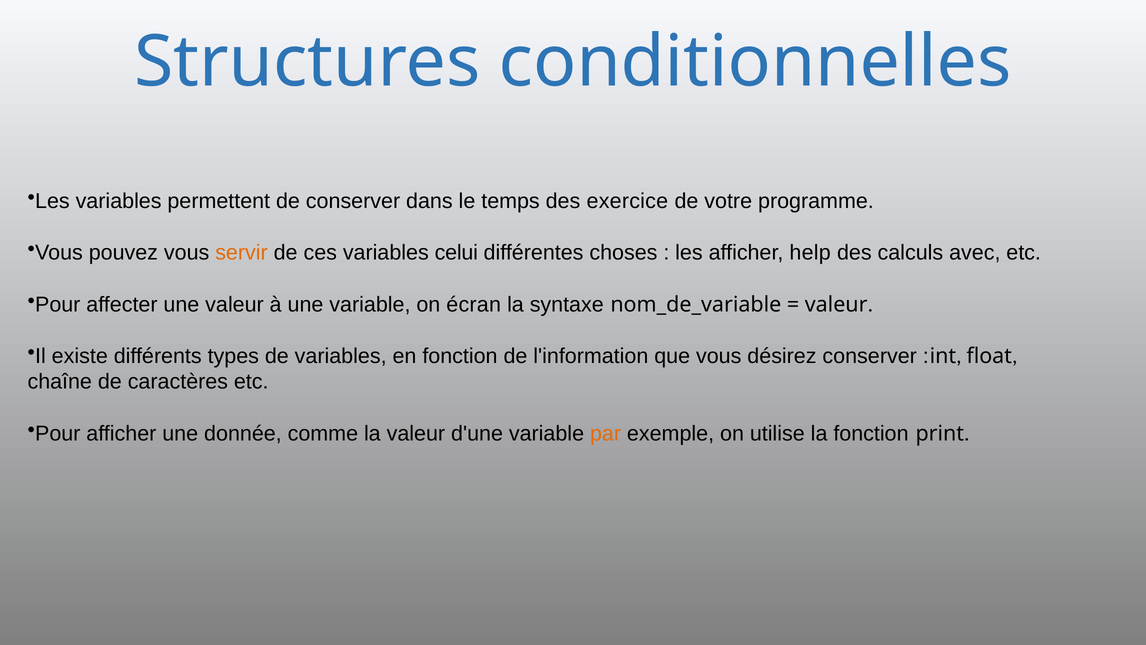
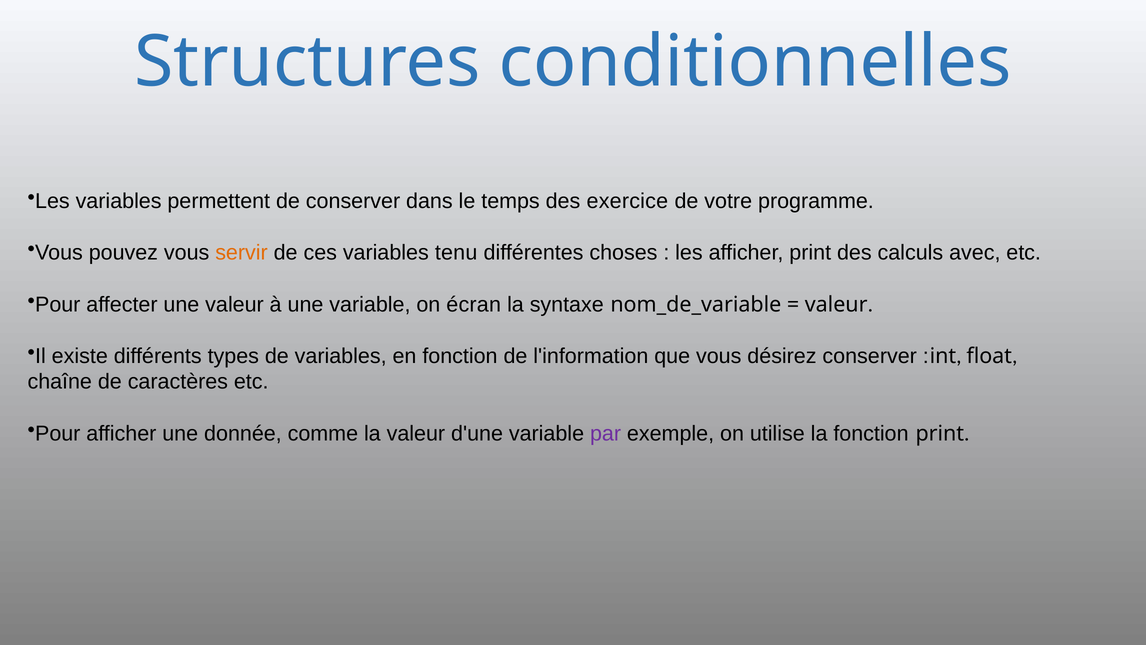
celui: celui -> tenu
afficher help: help -> print
par colour: orange -> purple
